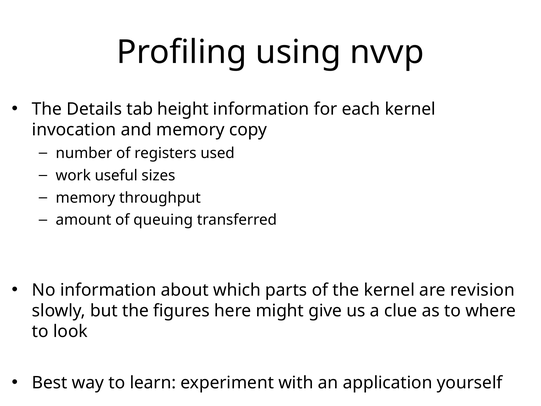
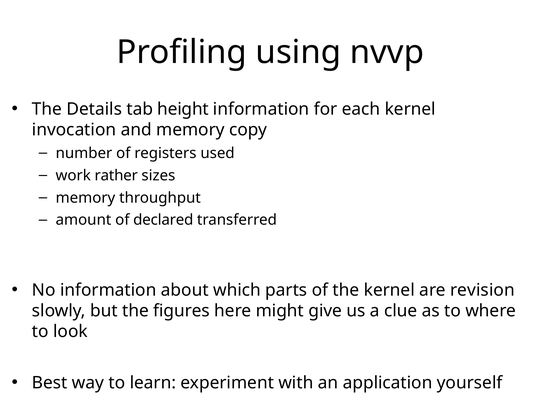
useful: useful -> rather
queuing: queuing -> declared
